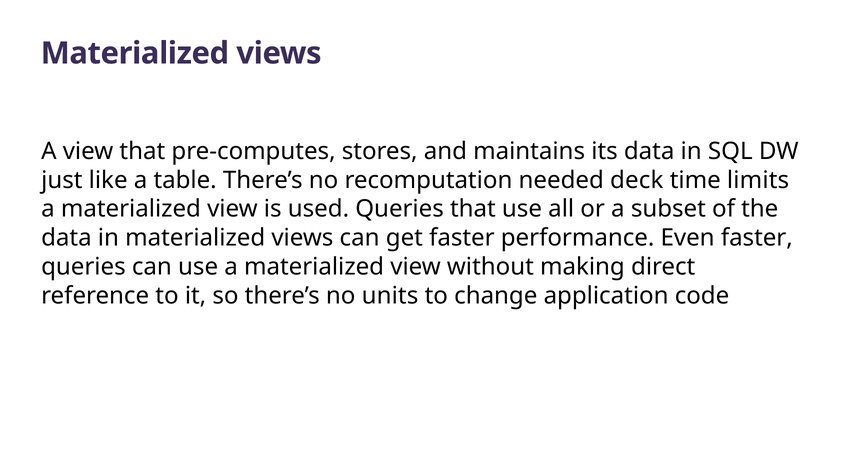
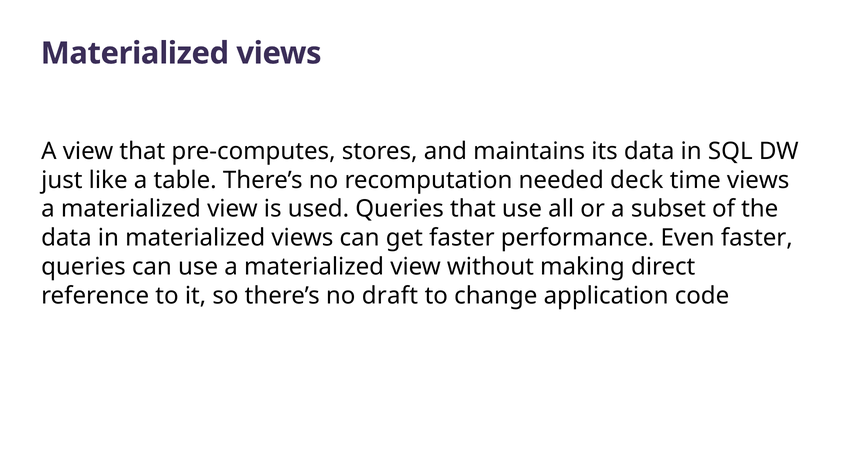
time limits: limits -> views
units: units -> draft
